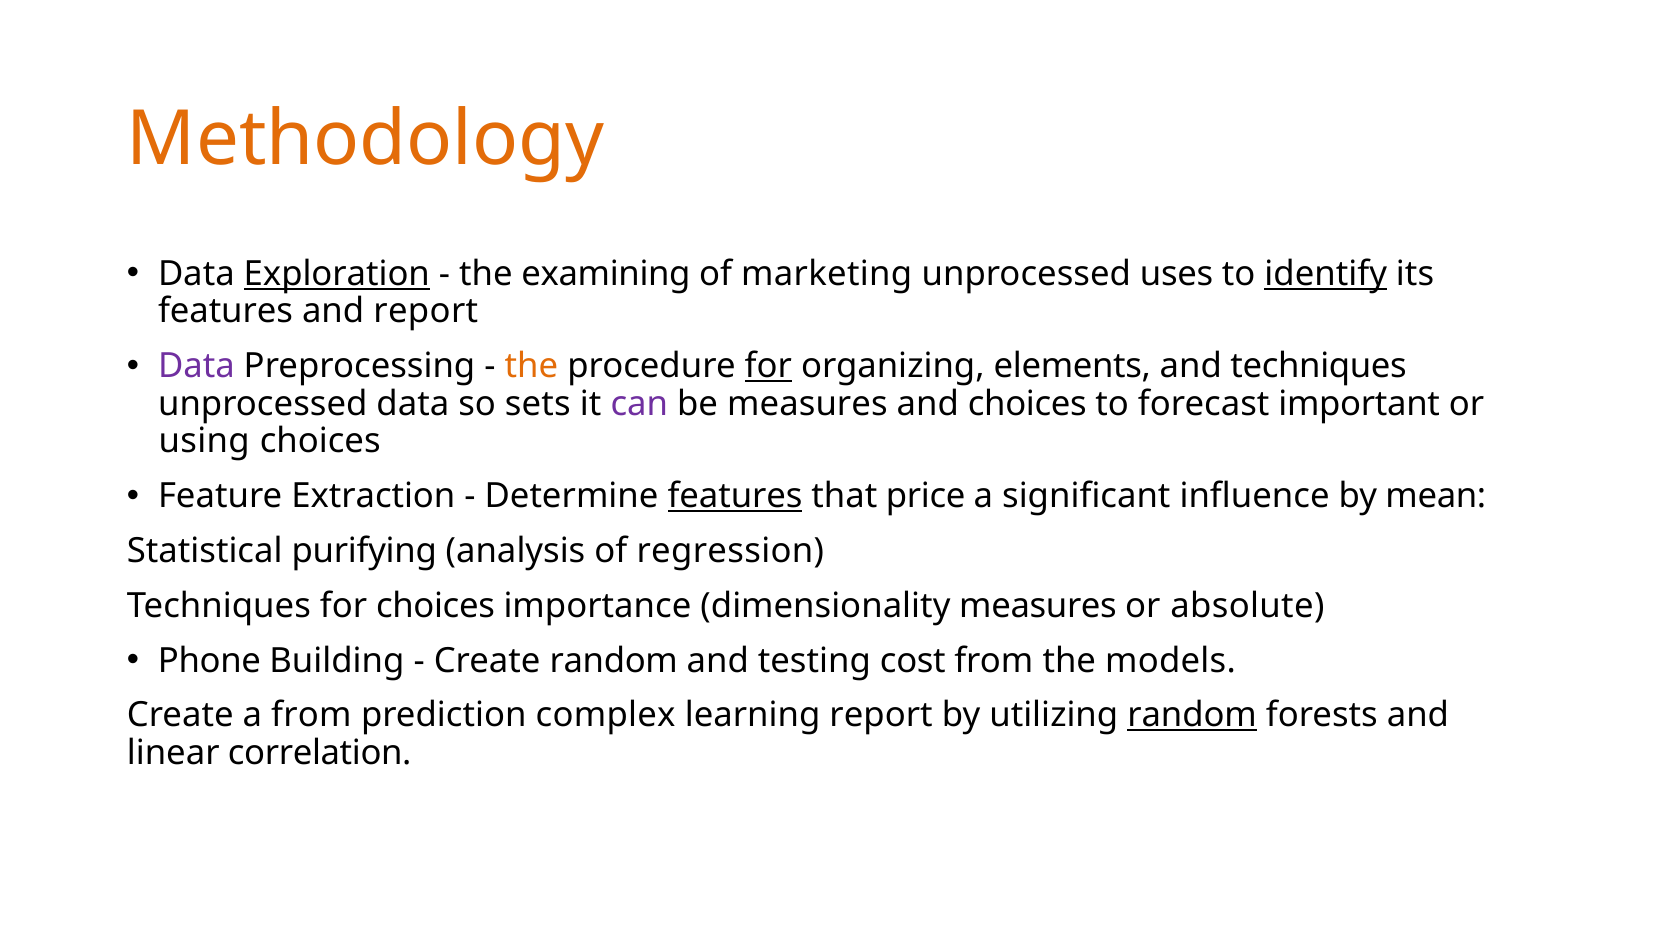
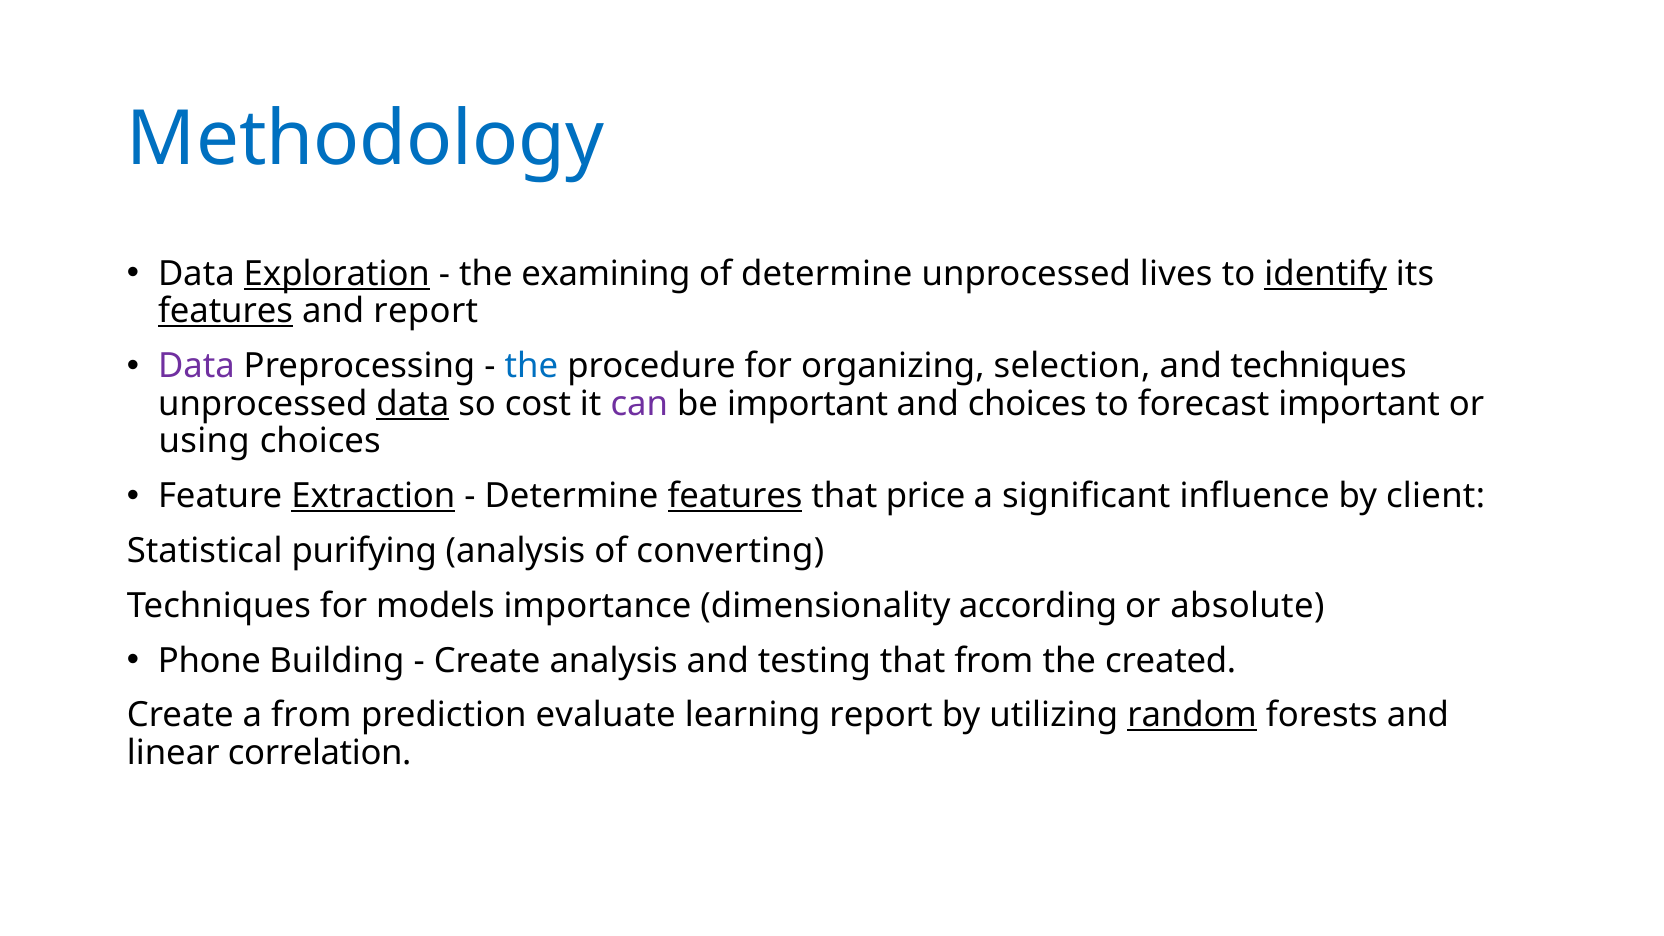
Methodology colour: orange -> blue
of marketing: marketing -> determine
uses: uses -> lives
features at (226, 311) underline: none -> present
the at (531, 366) colour: orange -> blue
for at (768, 366) underline: present -> none
elements: elements -> selection
data at (413, 404) underline: none -> present
sets: sets -> cost
be measures: measures -> important
Extraction underline: none -> present
mean: mean -> client
regression: regression -> converting
for choices: choices -> models
dimensionality measures: measures -> according
Create random: random -> analysis
testing cost: cost -> that
models: models -> created
complex: complex -> evaluate
